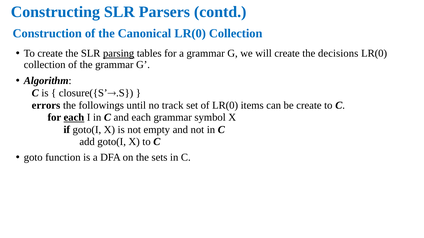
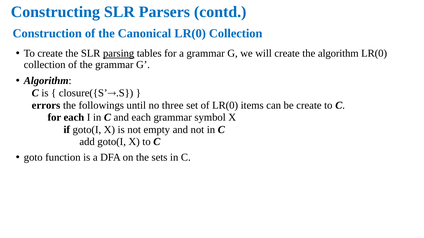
the decisions: decisions -> algorithm
track: track -> three
each at (74, 118) underline: present -> none
